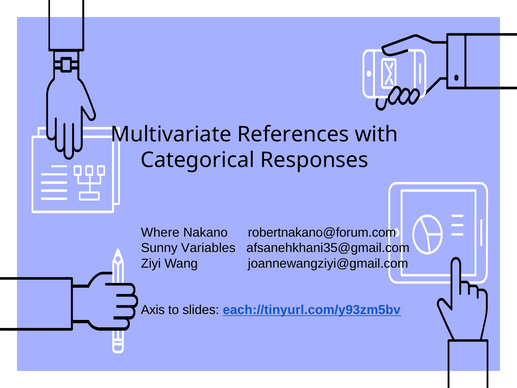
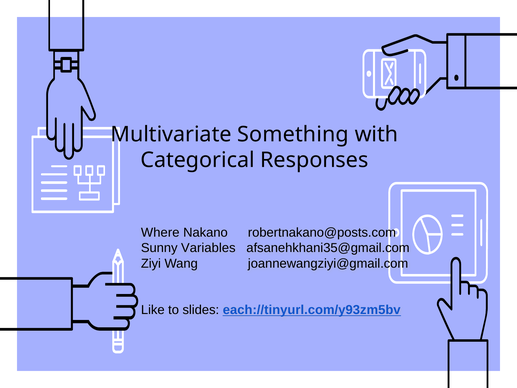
References: References -> Something
robertnakano@forum.com: robertnakano@forum.com -> robertnakano@posts.com
Axis: Axis -> Like
